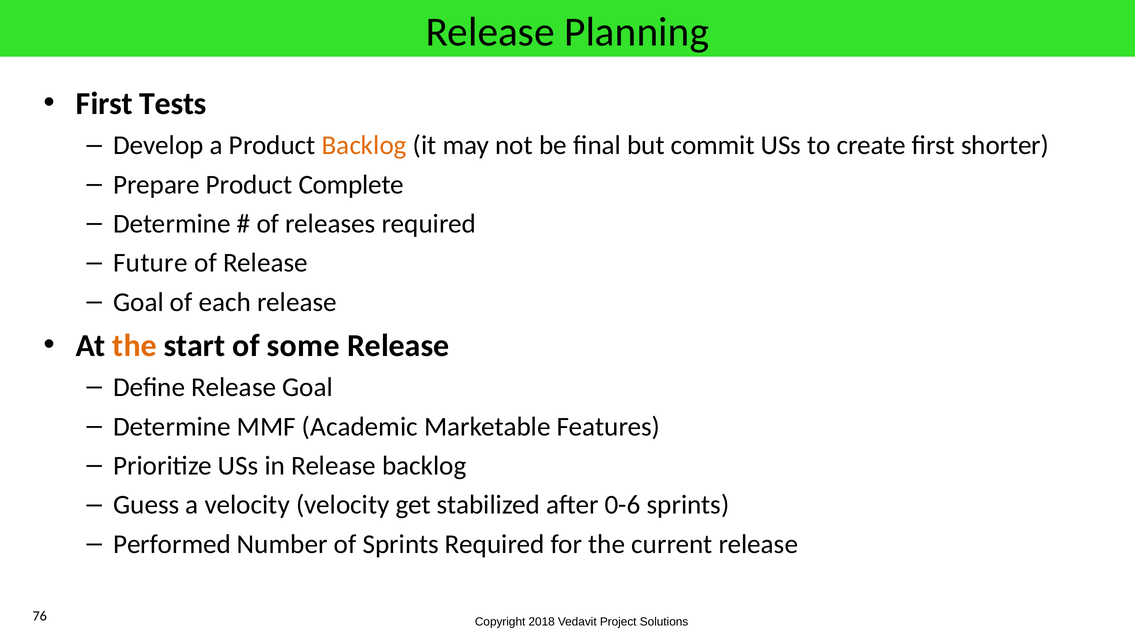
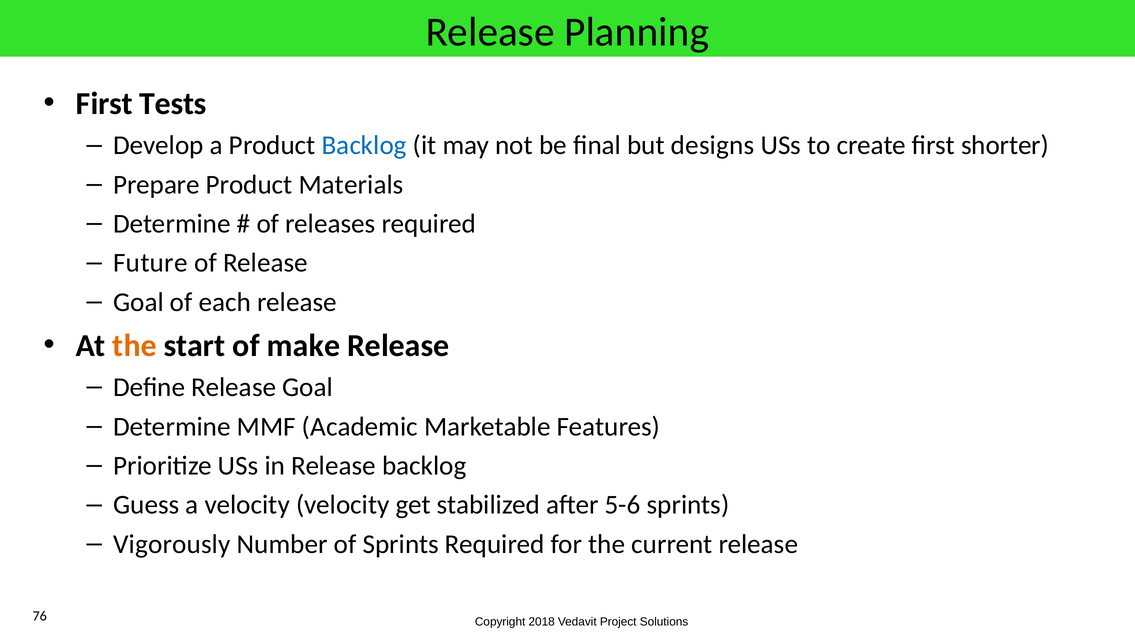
Backlog at (364, 145) colour: orange -> blue
commit: commit -> designs
Complete: Complete -> Materials
some: some -> make
0-6: 0-6 -> 5-6
Performed: Performed -> Vigorously
